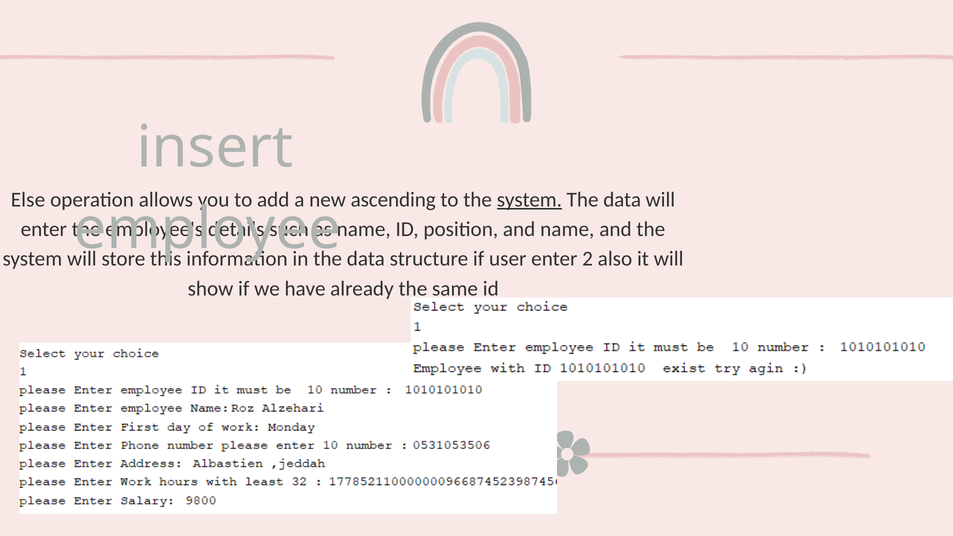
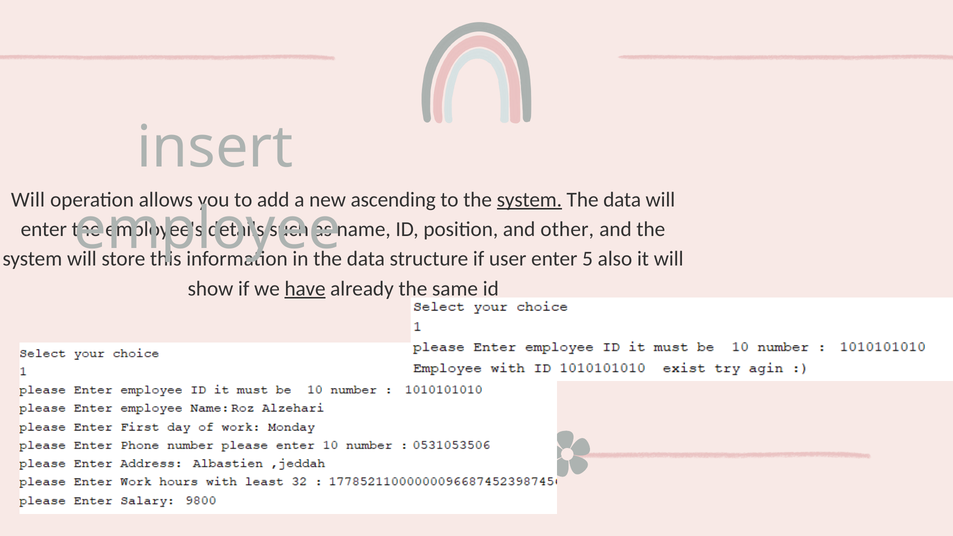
Else at (28, 200): Else -> Will
and name: name -> other
2: 2 -> 5
have underline: none -> present
